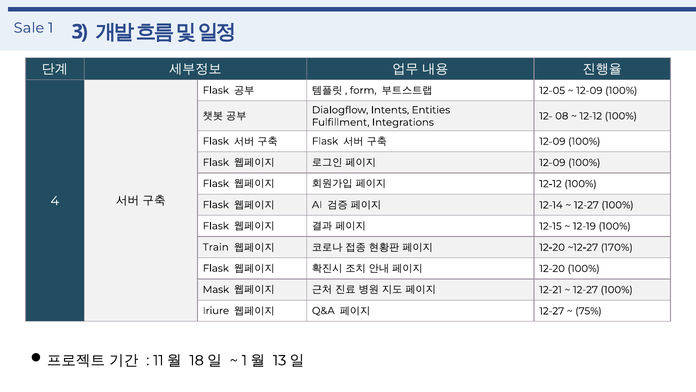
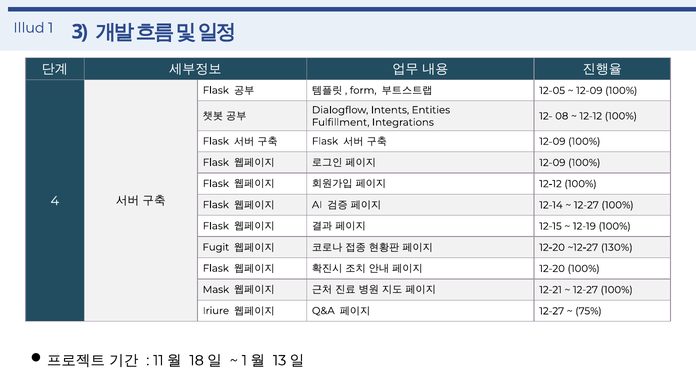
Sale: Sale -> Illud
Train: Train -> Fugit
170%: 170% -> 130%
